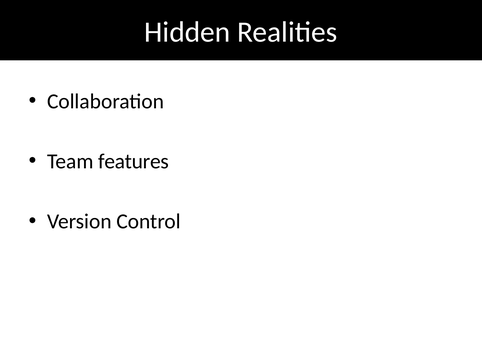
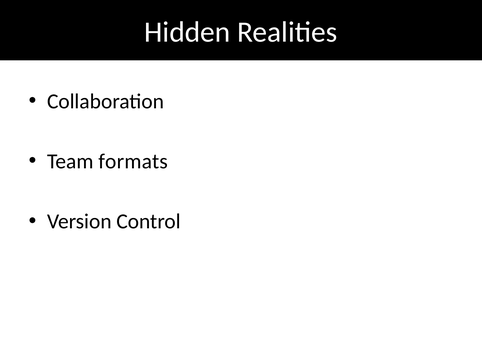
features: features -> formats
